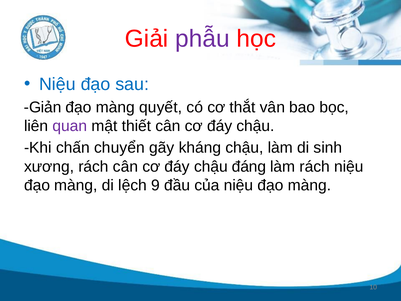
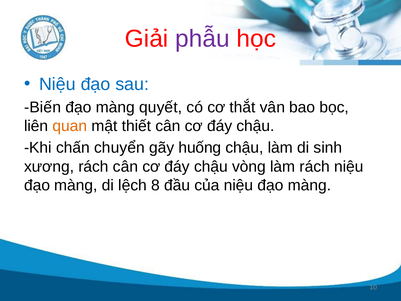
Giản: Giản -> Biến
quan colour: purple -> orange
kháng: kháng -> huống
đáng: đáng -> vòng
9: 9 -> 8
